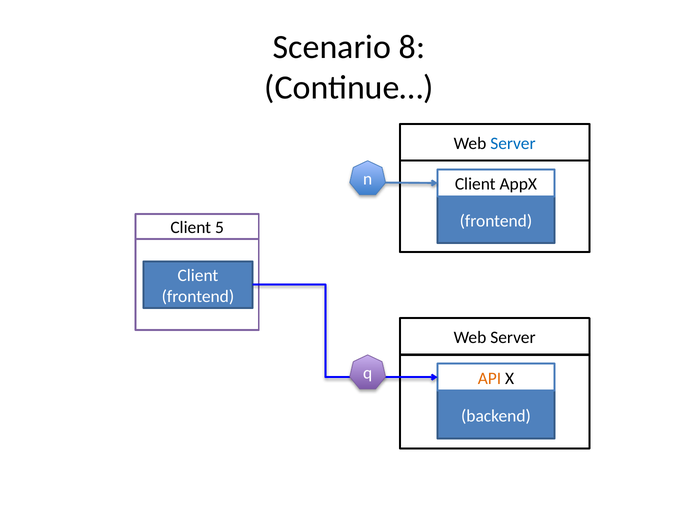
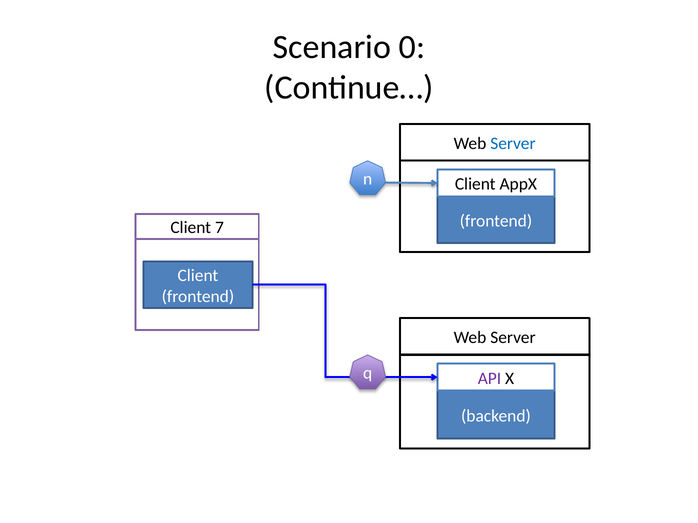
8: 8 -> 0
5: 5 -> 7
API colour: orange -> purple
